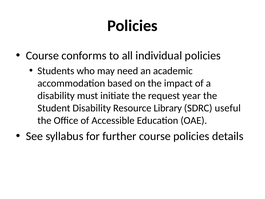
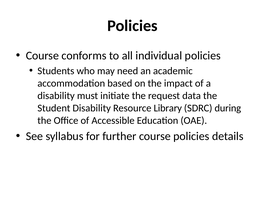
year: year -> data
useful: useful -> during
